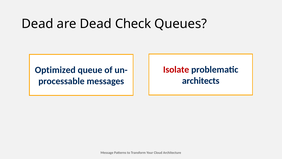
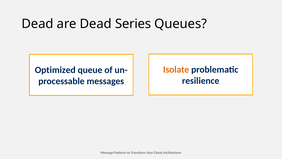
Check: Check -> Series
Isolate colour: red -> orange
architects: architects -> resilience
